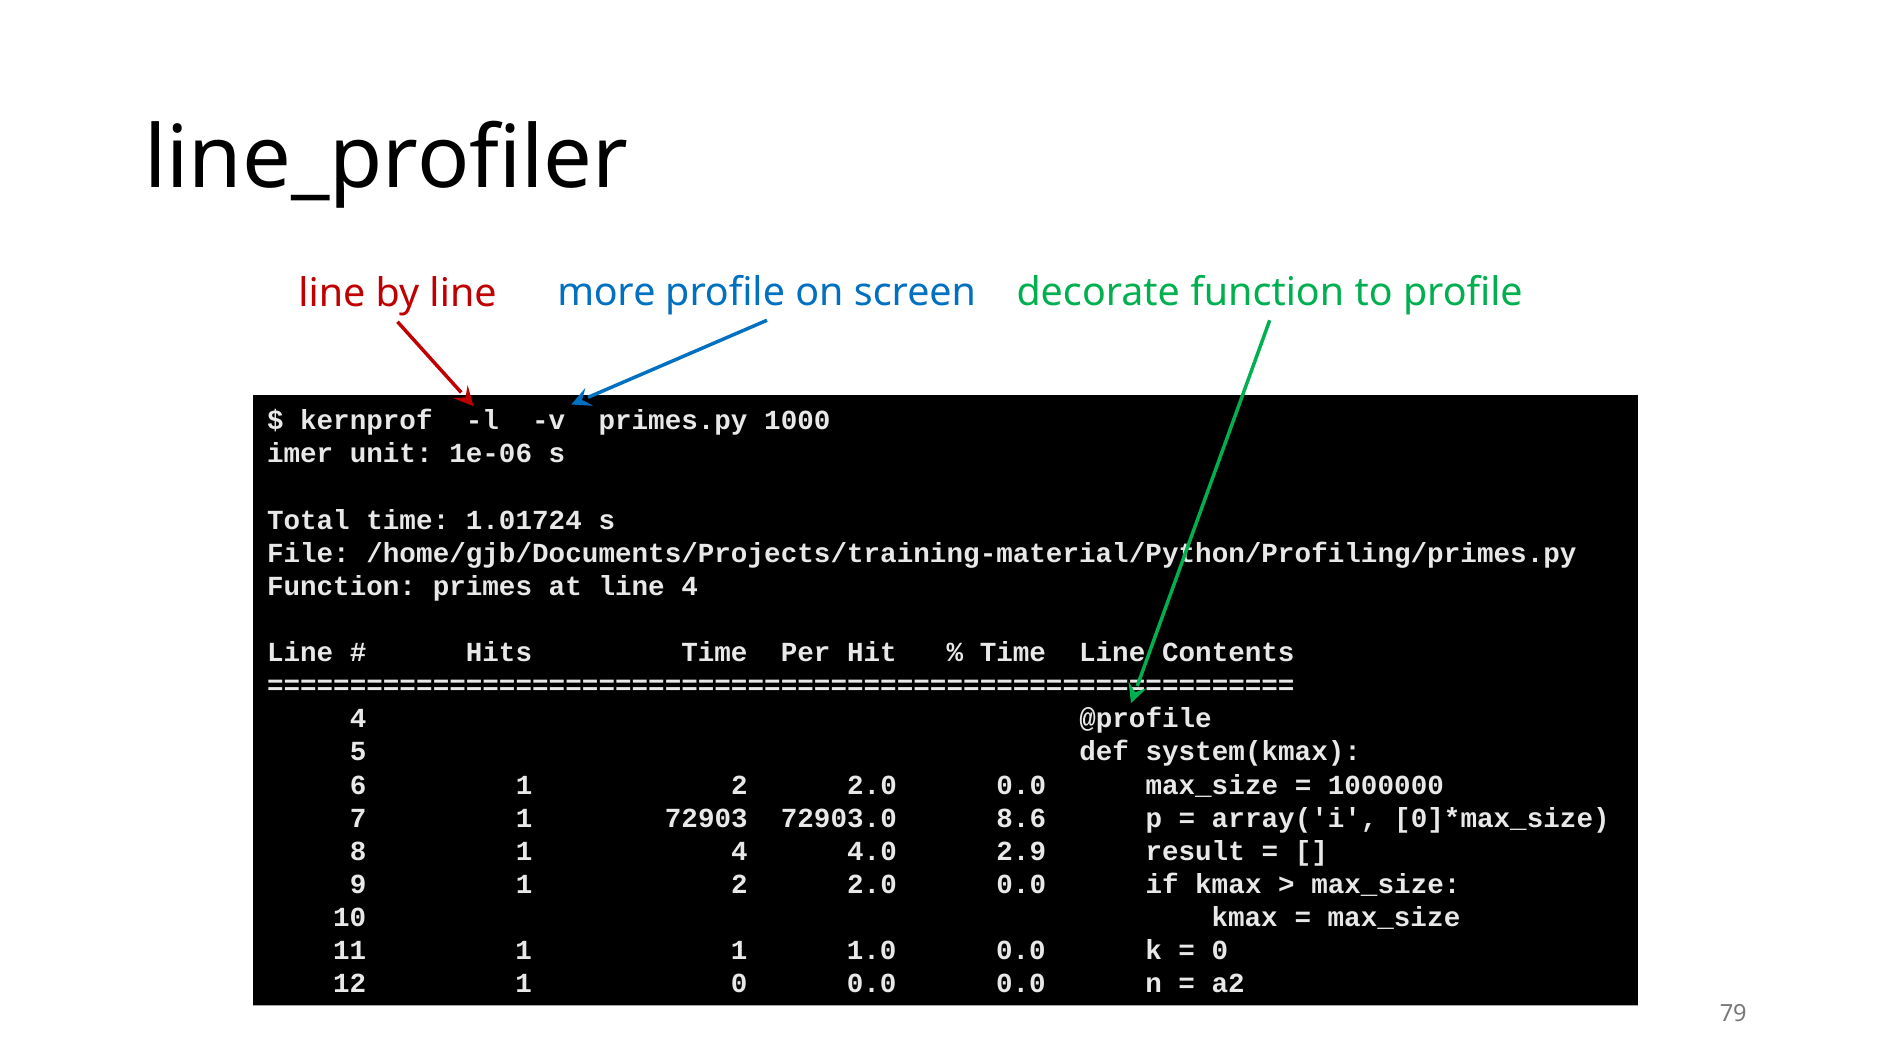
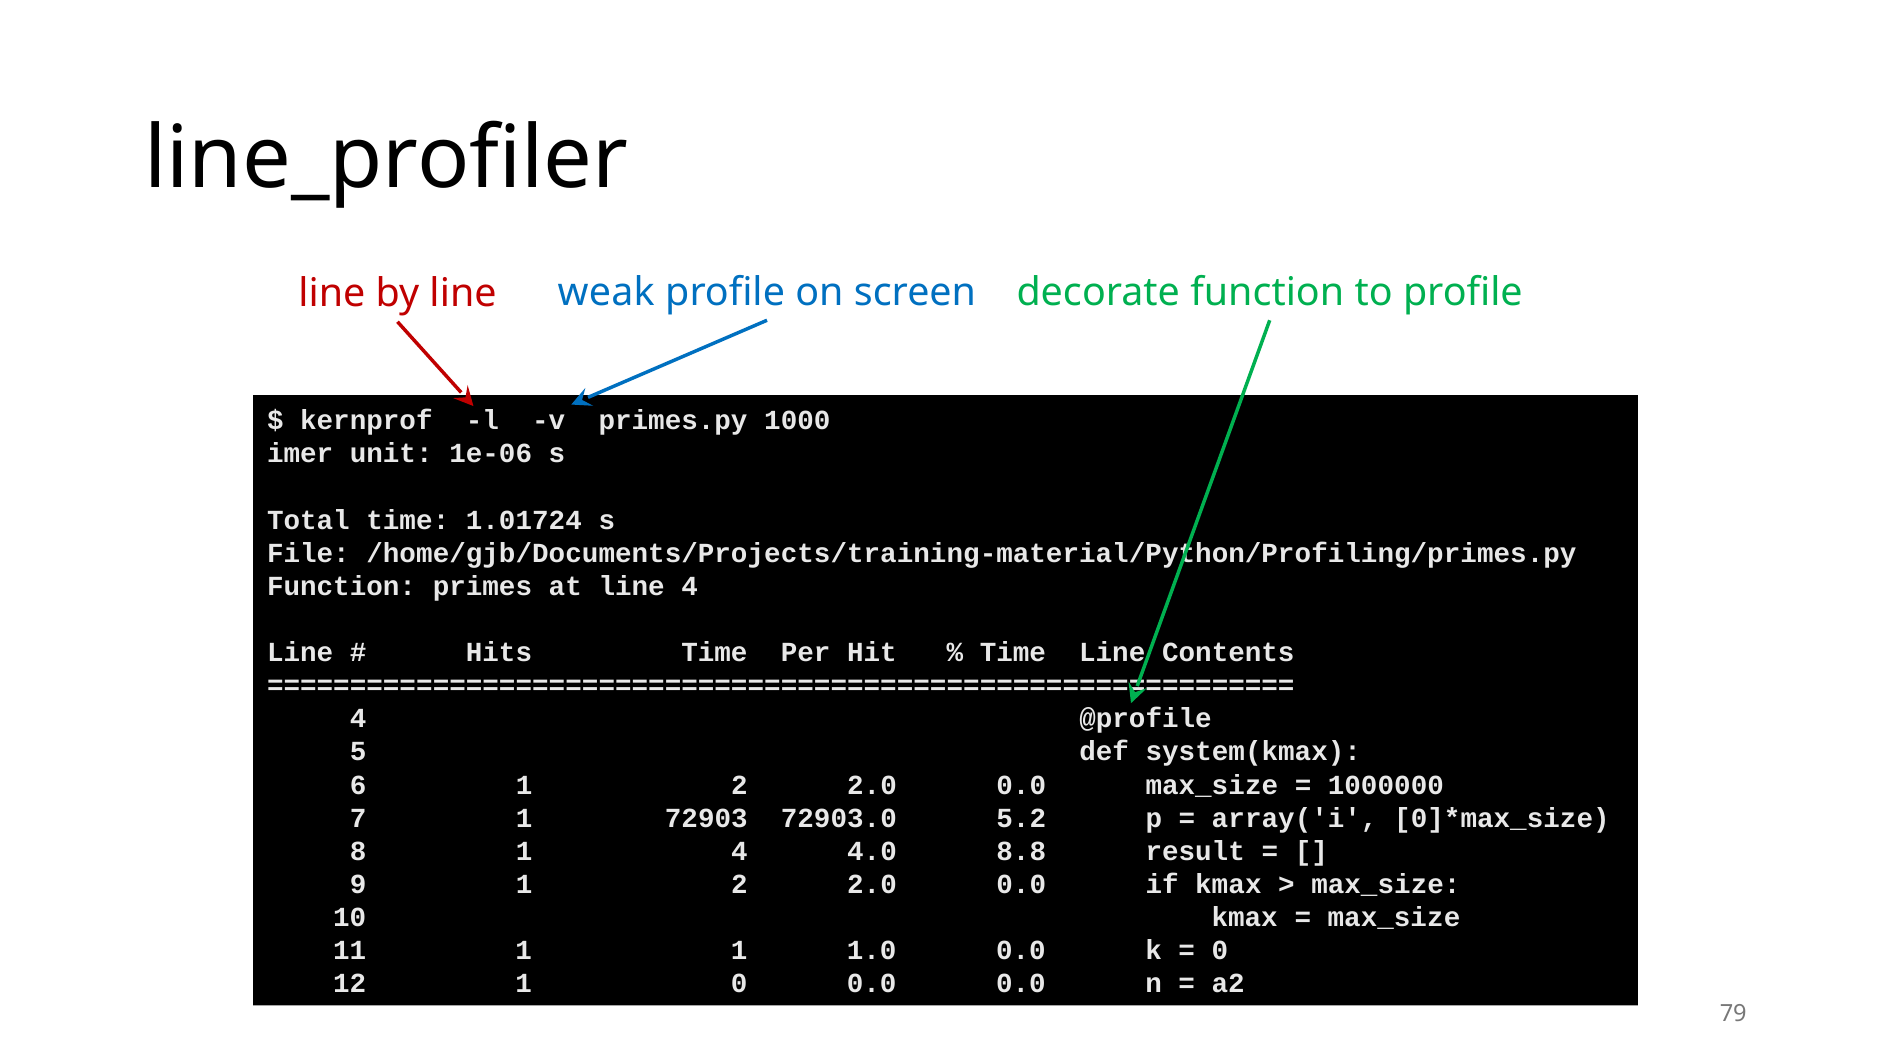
more: more -> weak
8.6: 8.6 -> 5.2
2.9: 2.9 -> 8.8
